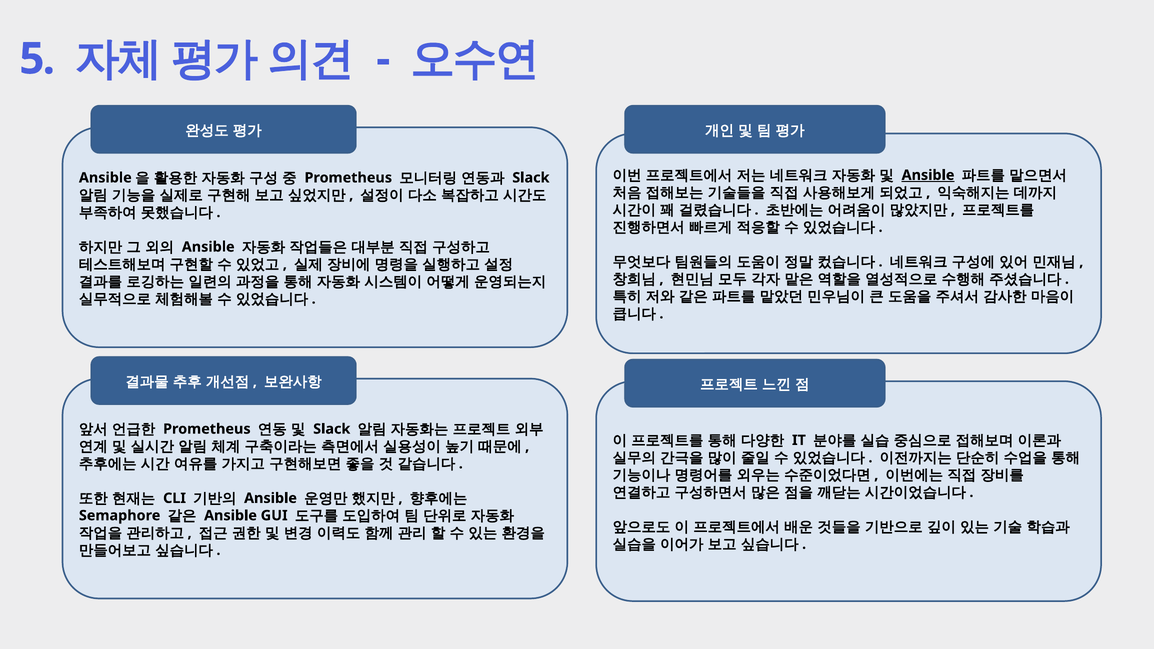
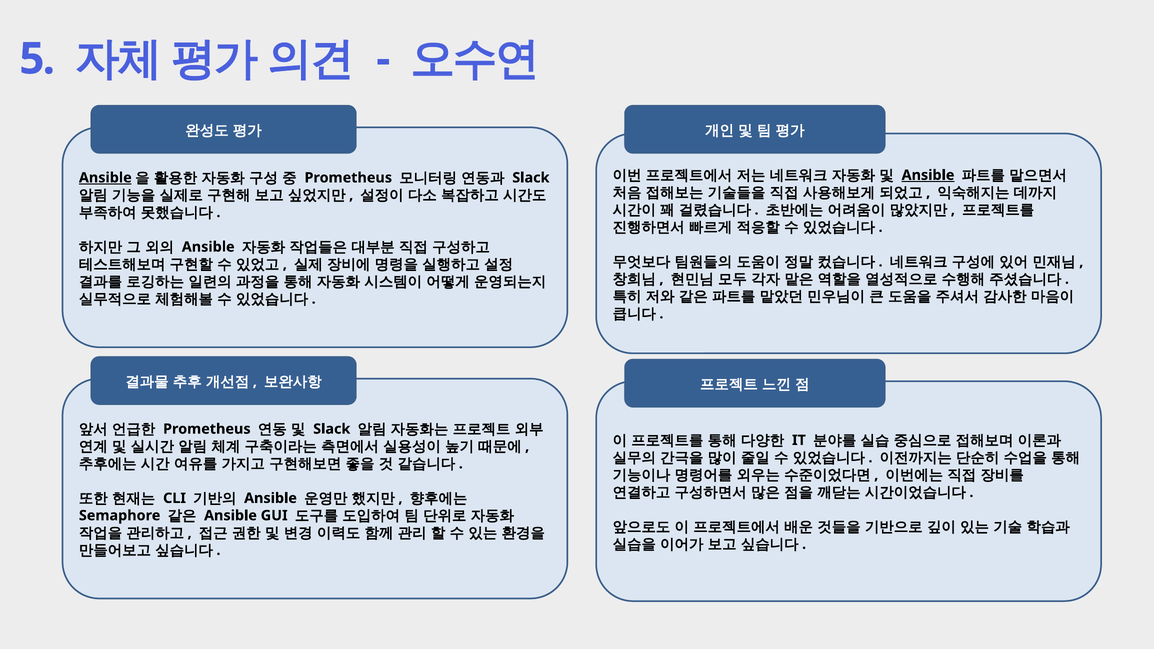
Ansible at (105, 178) underline: none -> present
